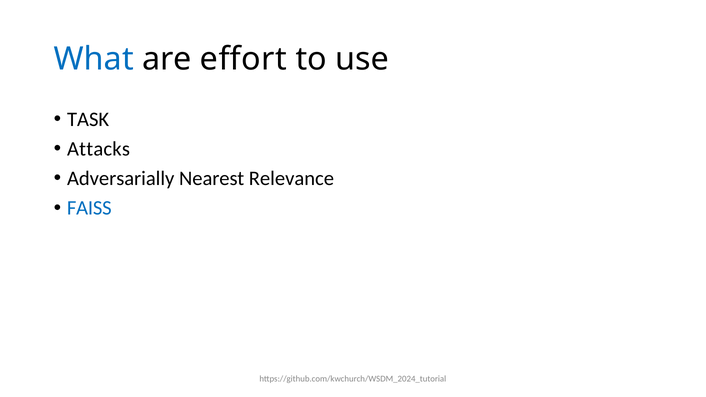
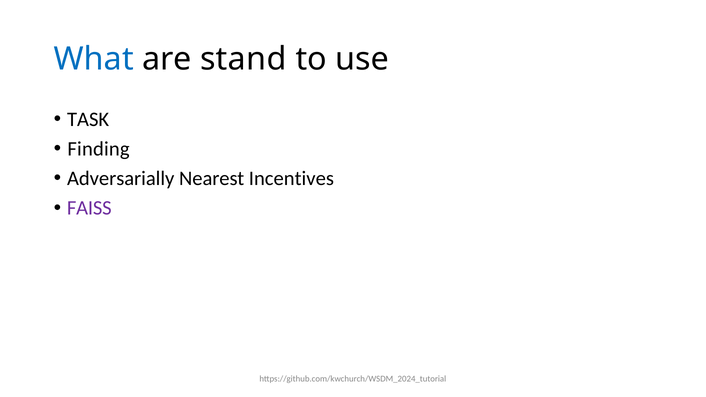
effort: effort -> stand
Attacks: Attacks -> Finding
Relevance: Relevance -> Incentives
FAISS colour: blue -> purple
